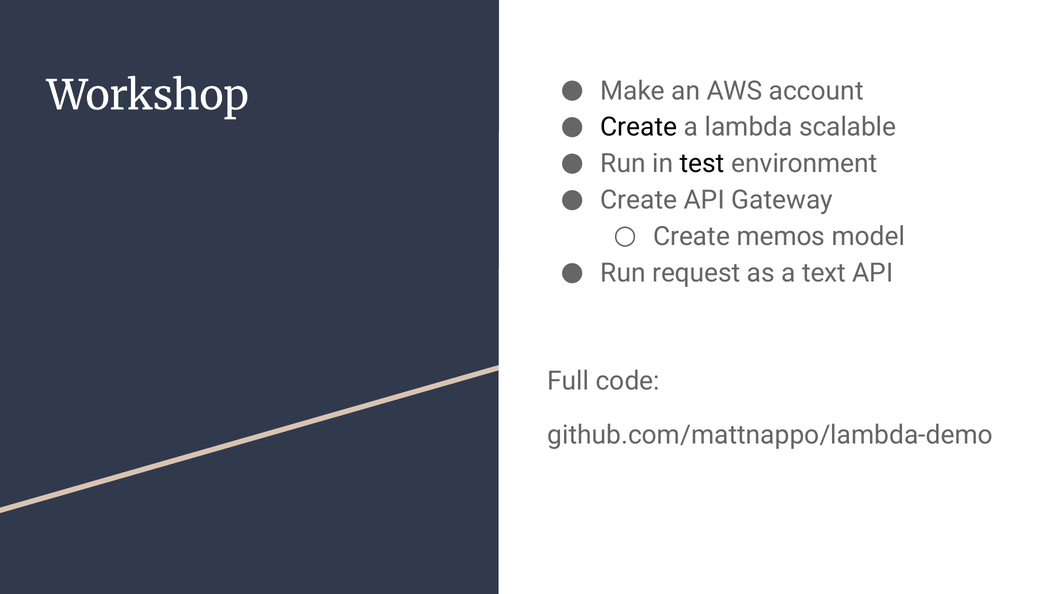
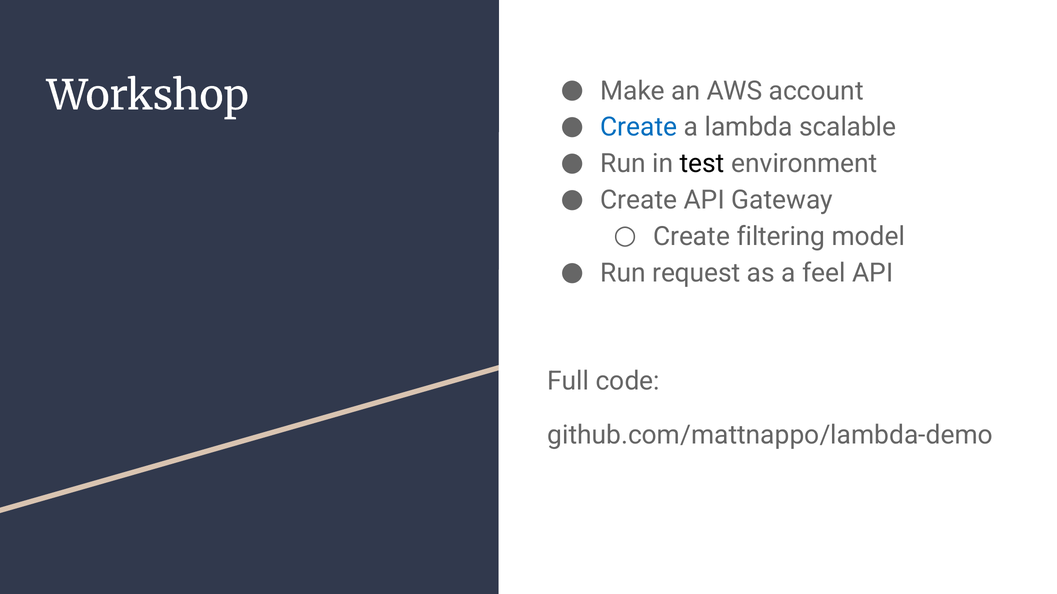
Create at (639, 127) colour: black -> blue
memos: memos -> filtering
text: text -> feel
